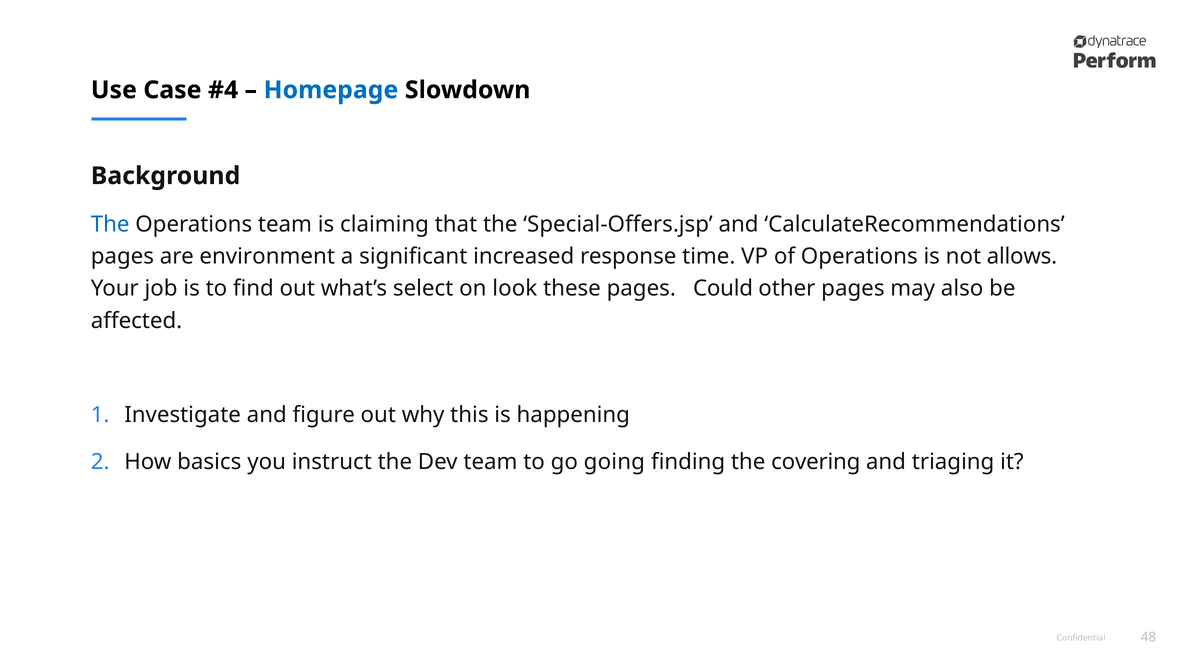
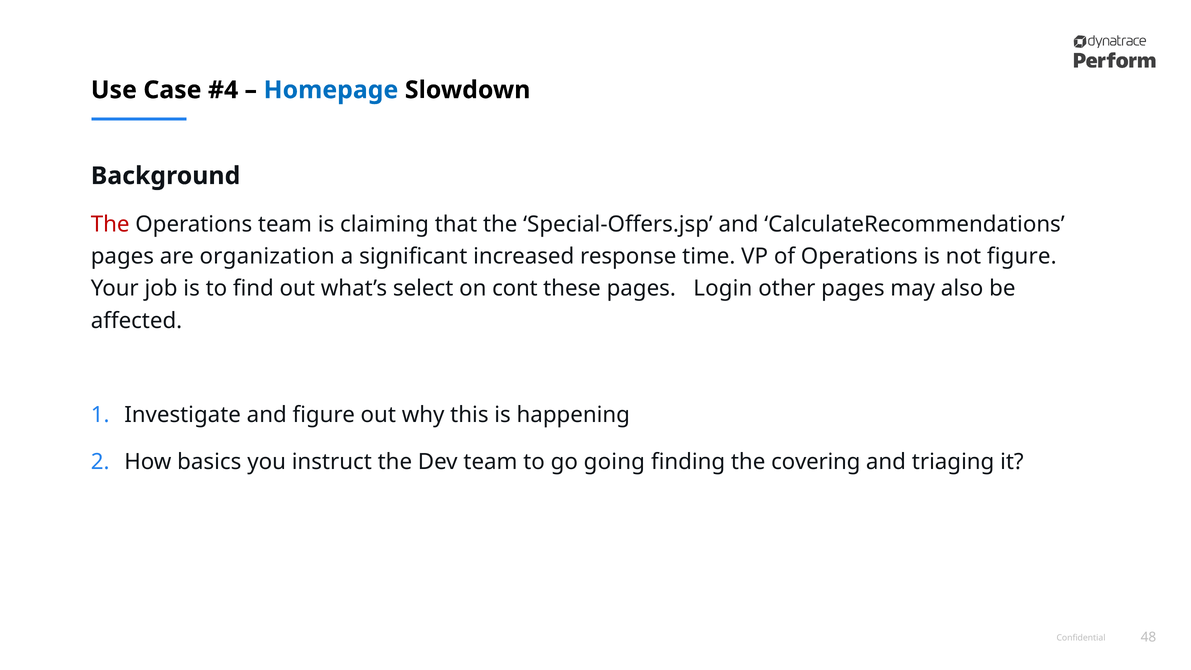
The at (110, 224) colour: blue -> red
environment: environment -> organization
not allows: allows -> figure
look: look -> cont
Could: Could -> Login
